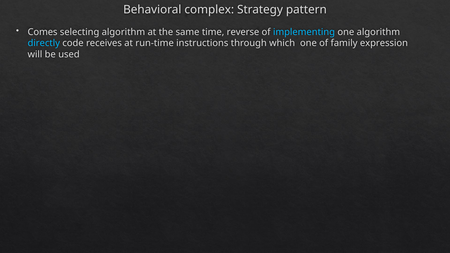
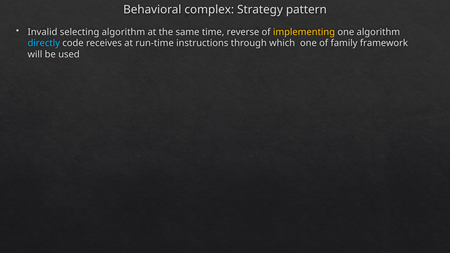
Comes: Comes -> Invalid
implementing colour: light blue -> yellow
expression: expression -> framework
